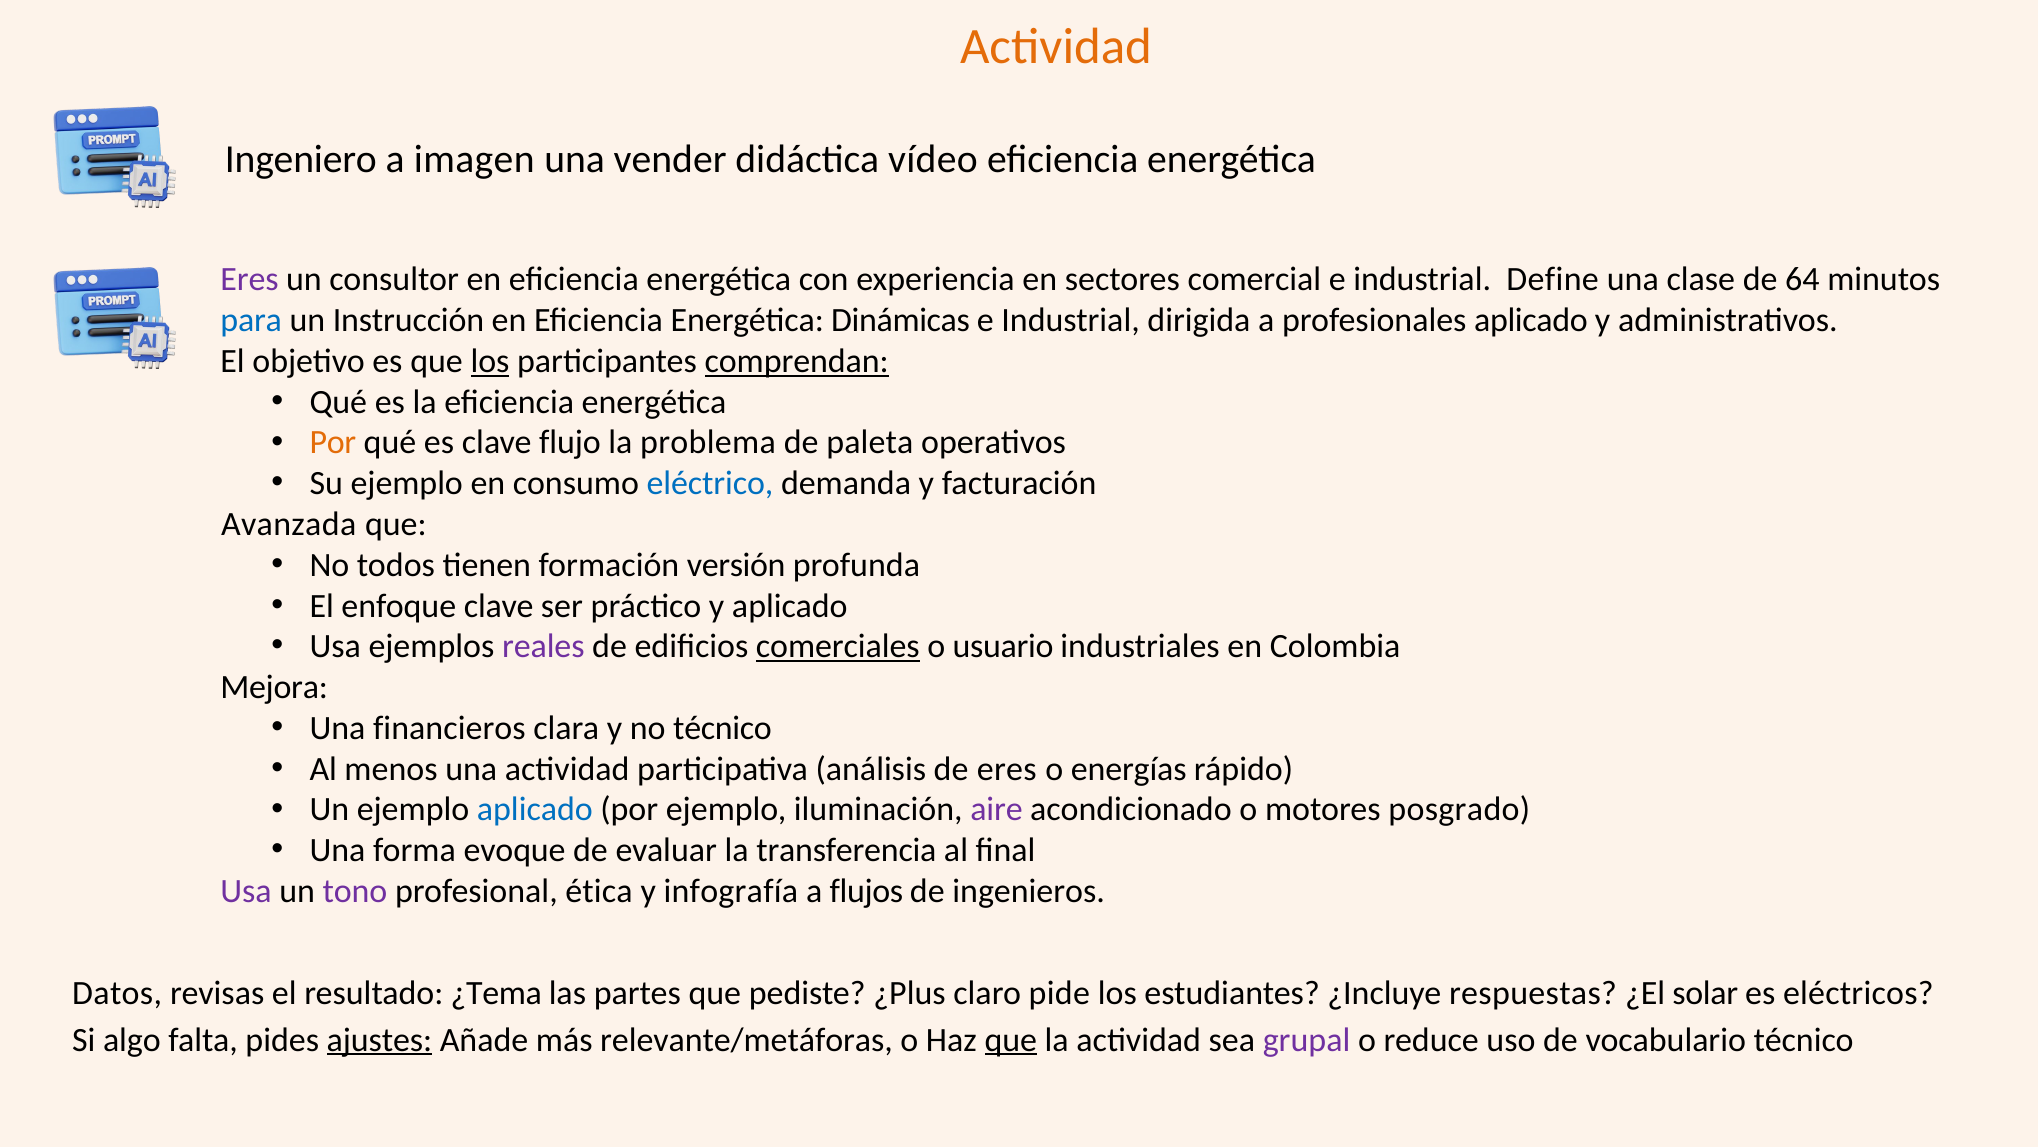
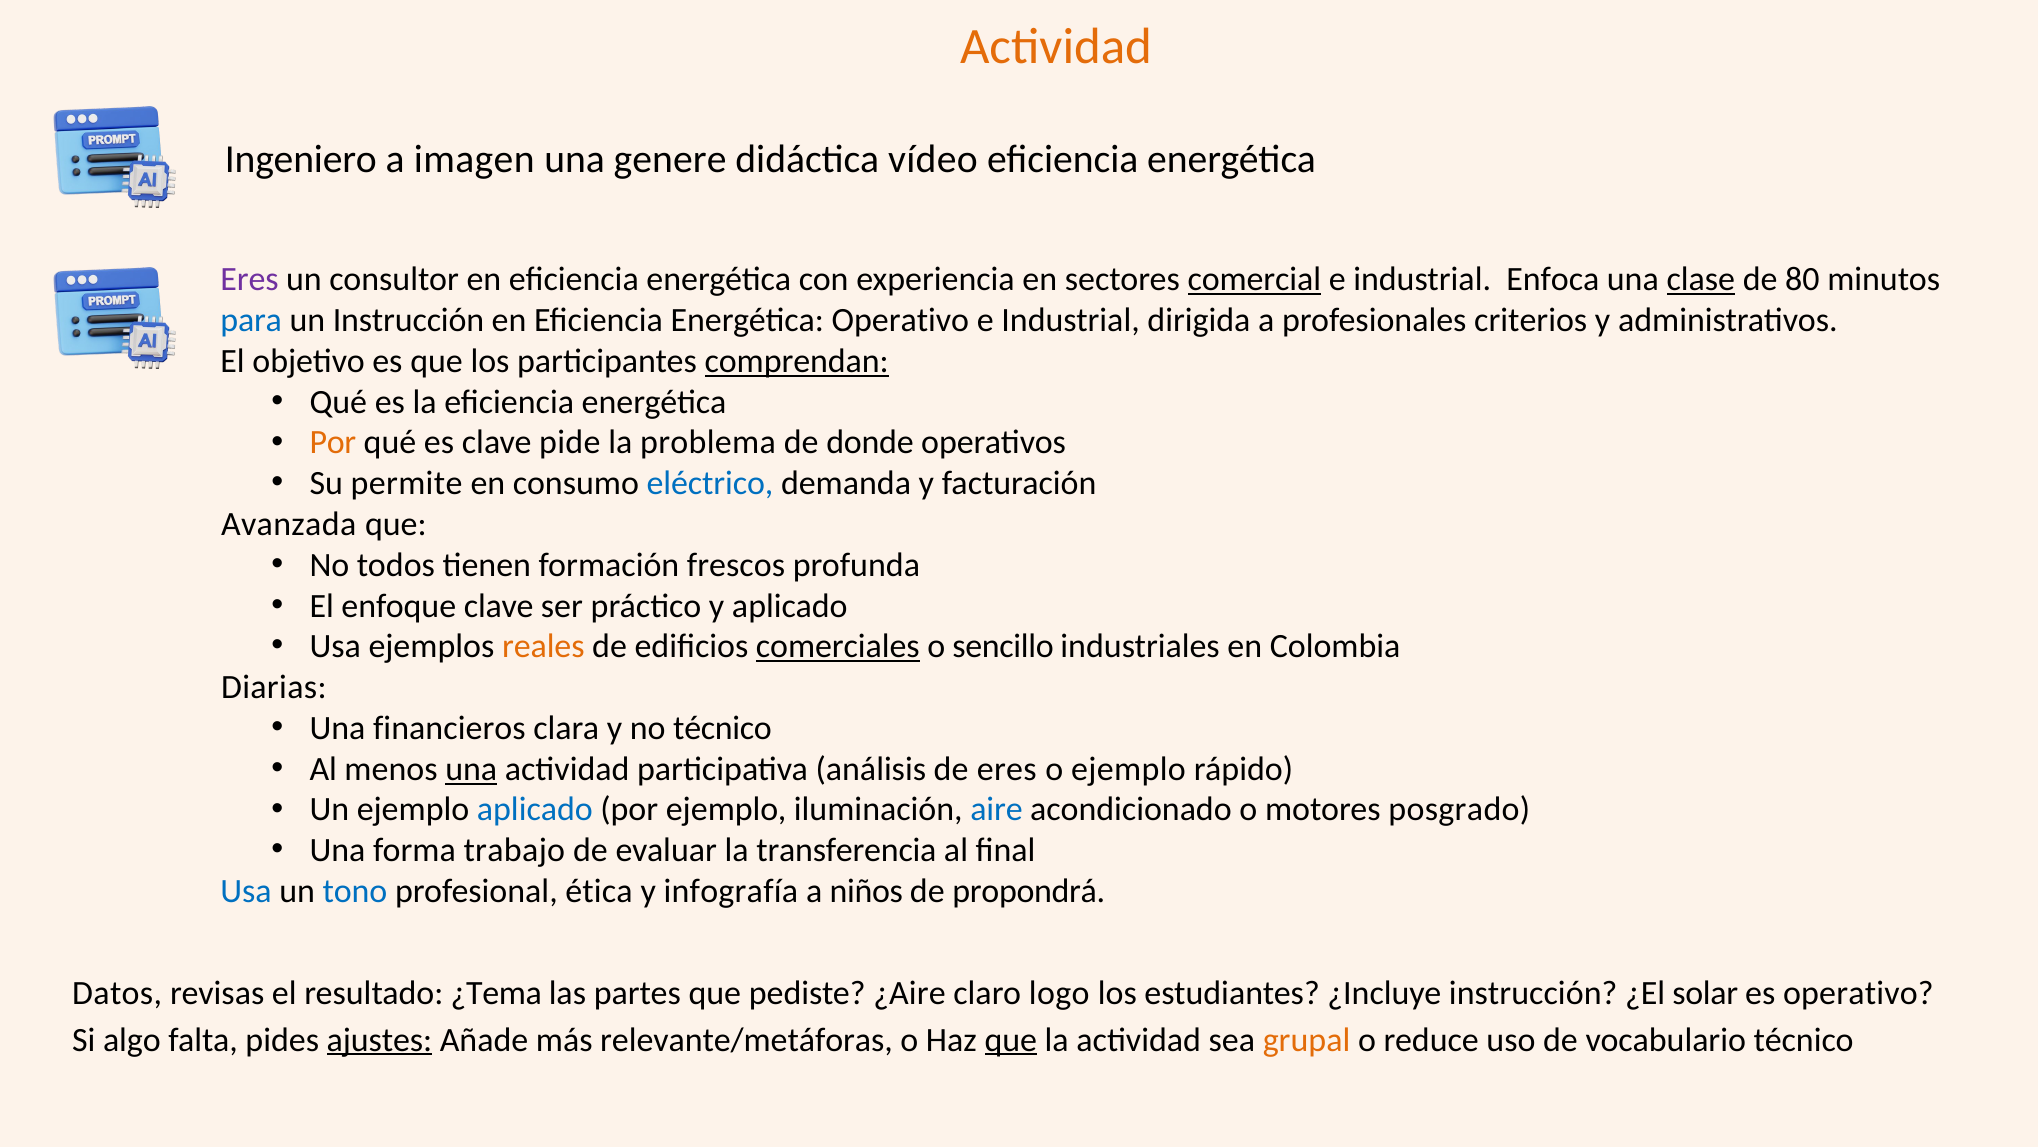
vender: vender -> genere
comercial underline: none -> present
Define: Define -> Enfoca
clase underline: none -> present
64: 64 -> 80
Energética Dinámicas: Dinámicas -> Operativo
profesionales aplicado: aplicado -> criterios
los at (490, 361) underline: present -> none
flujo: flujo -> pide
paleta: paleta -> donde
Su ejemplo: ejemplo -> permite
versión: versión -> frescos
reales colour: purple -> orange
usuario: usuario -> sencillo
Mejora: Mejora -> Diarias
una at (471, 769) underline: none -> present
o energías: energías -> ejemplo
aire colour: purple -> blue
evoque: evoque -> trabajo
Usa at (246, 891) colour: purple -> blue
tono colour: purple -> blue
flujos: flujos -> niños
ingenieros: ingenieros -> propondrá
¿Plus: ¿Plus -> ¿Aire
pide: pide -> logo
¿Incluye respuestas: respuestas -> instrucción
es eléctricos: eléctricos -> operativo
grupal colour: purple -> orange
